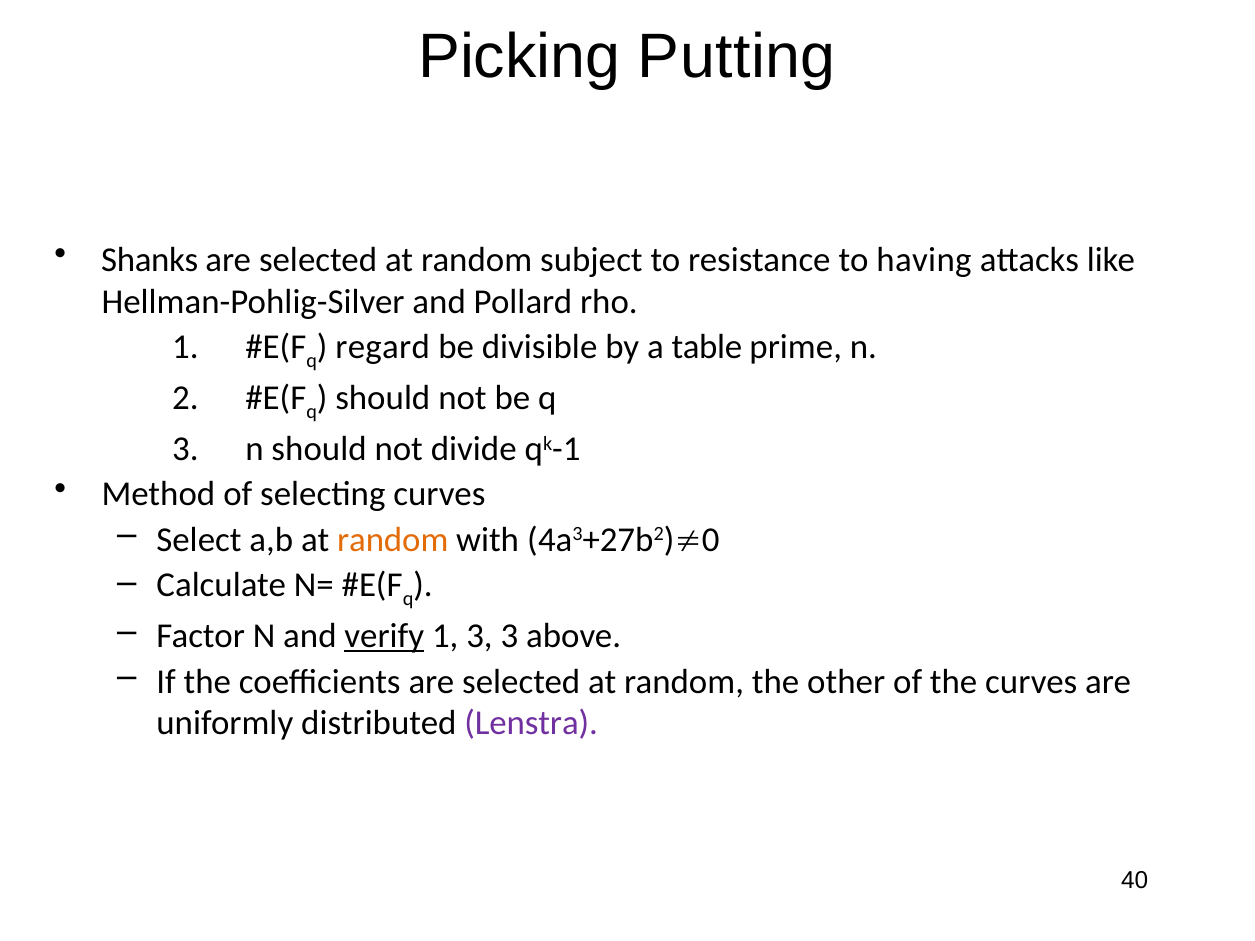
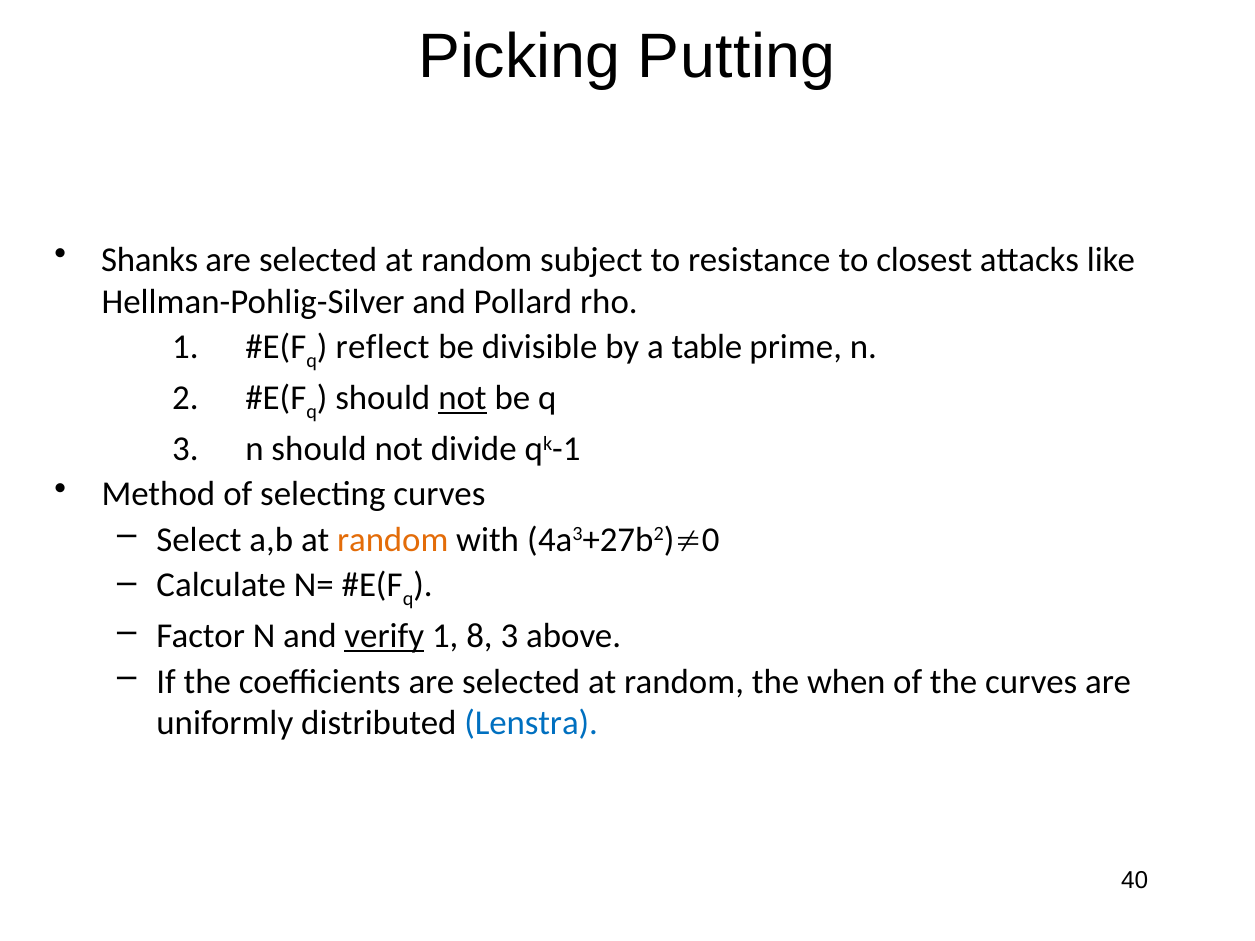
having: having -> closest
regard: regard -> reflect
not at (462, 398) underline: none -> present
1 3: 3 -> 8
other: other -> when
Lenstra colour: purple -> blue
